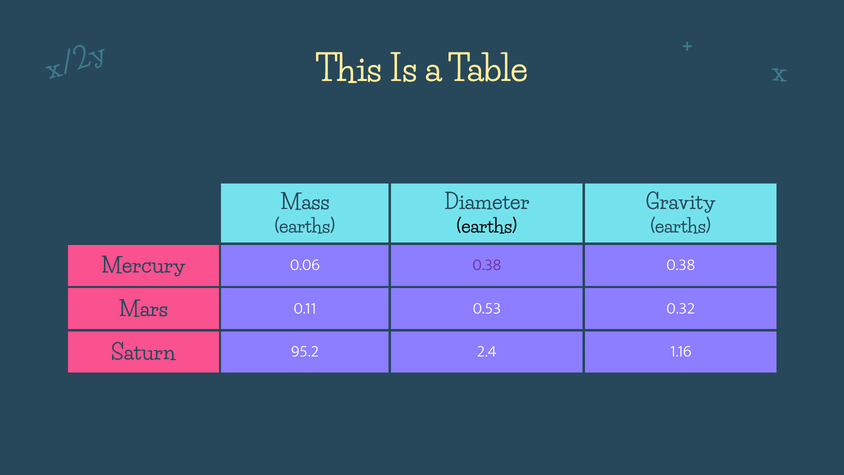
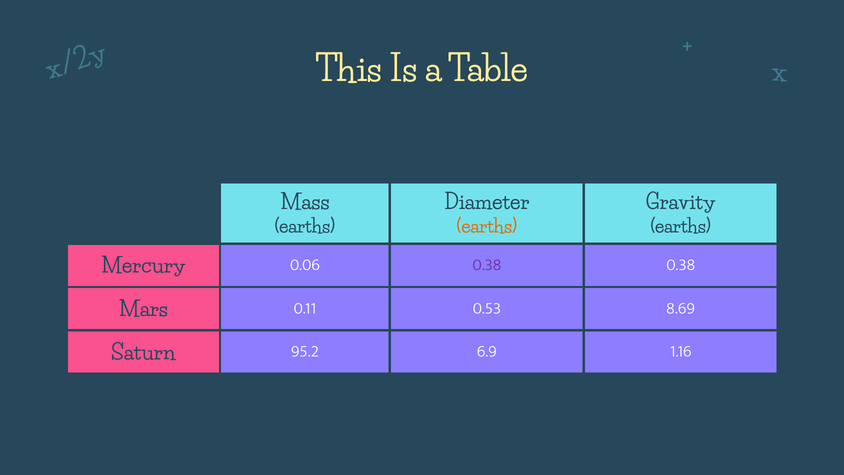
earths at (487, 226) colour: black -> orange
0.32: 0.32 -> 8.69
2.4: 2.4 -> 6.9
